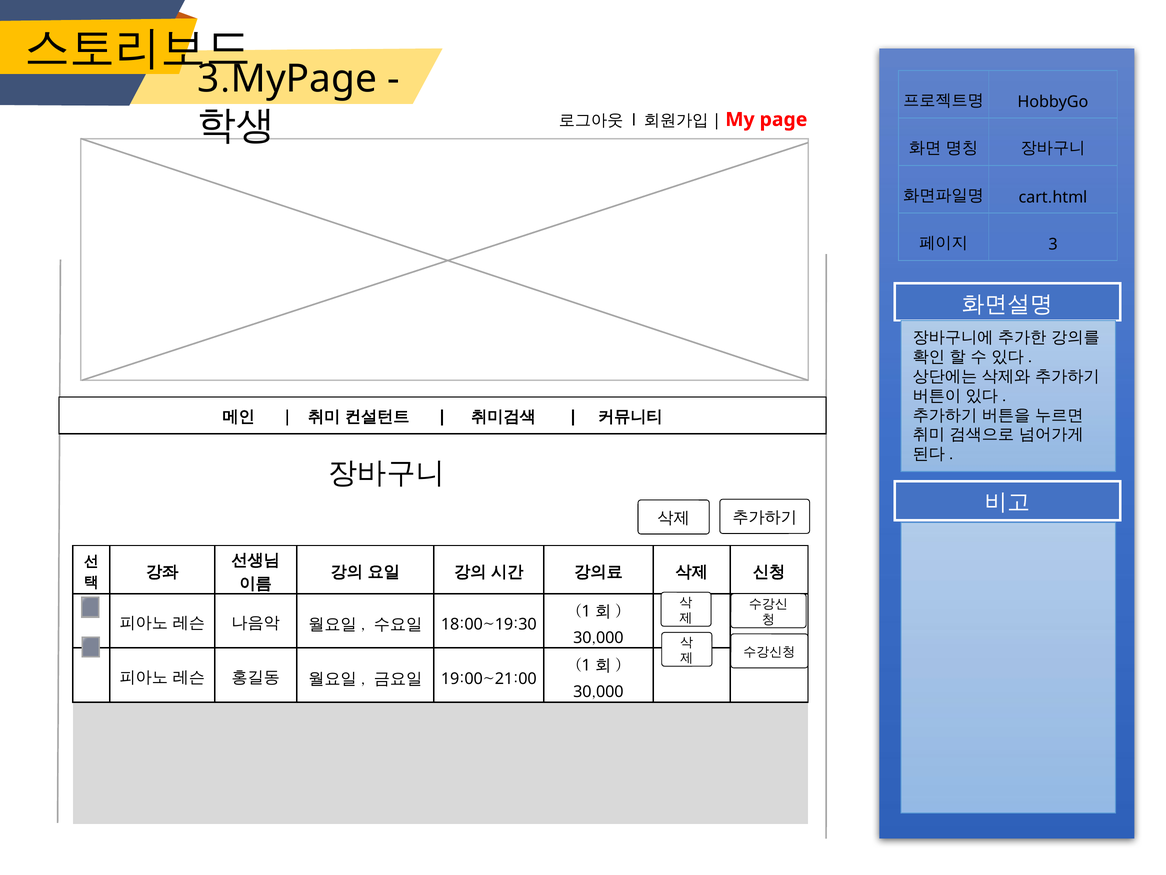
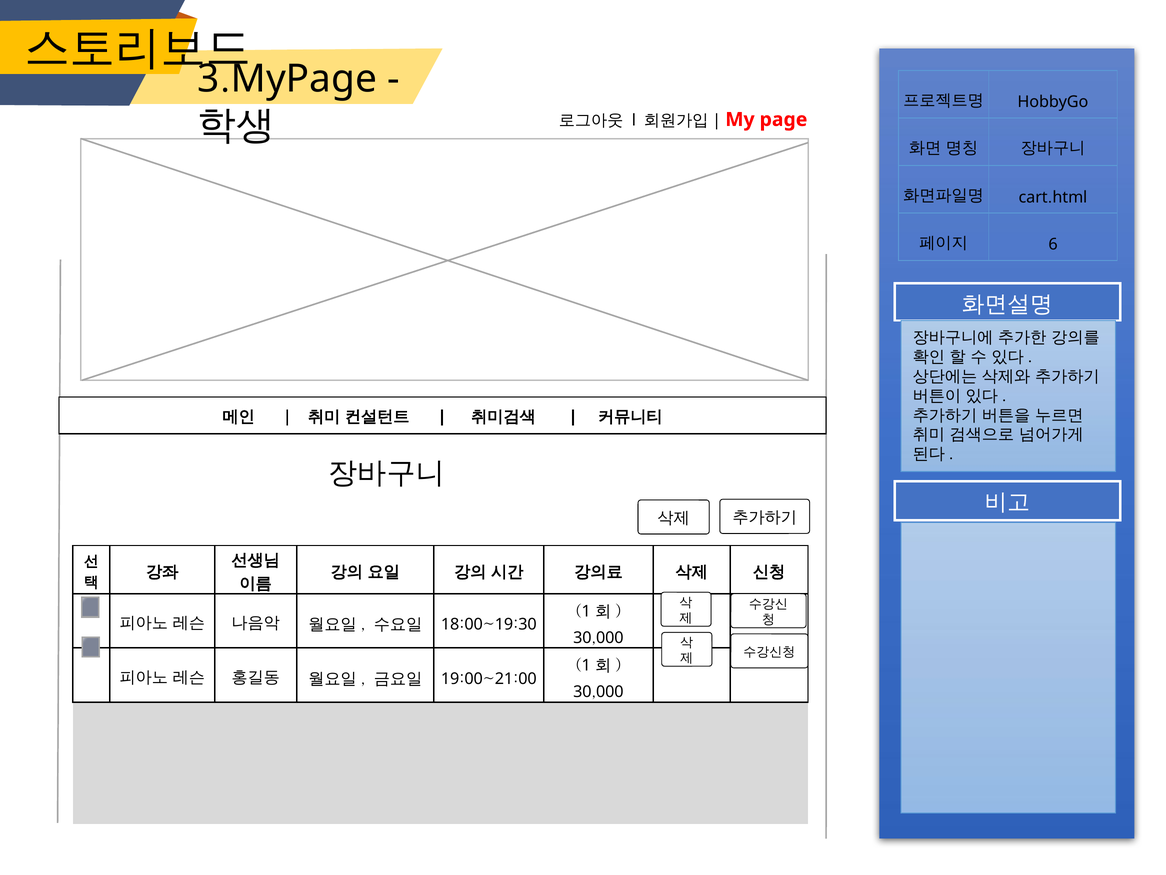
3 at (1053, 244): 3 -> 6
